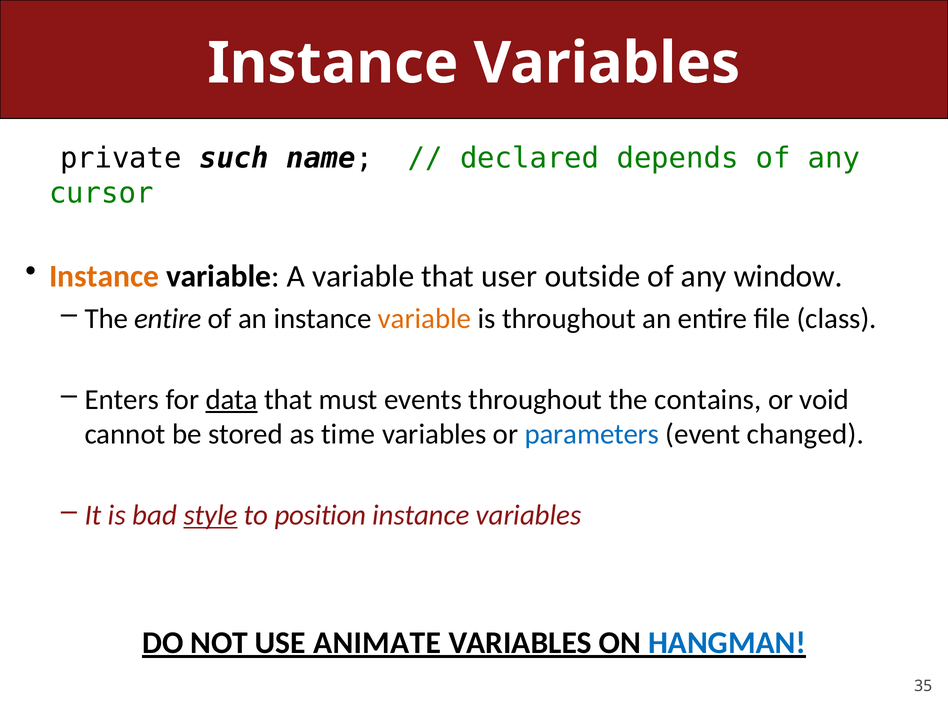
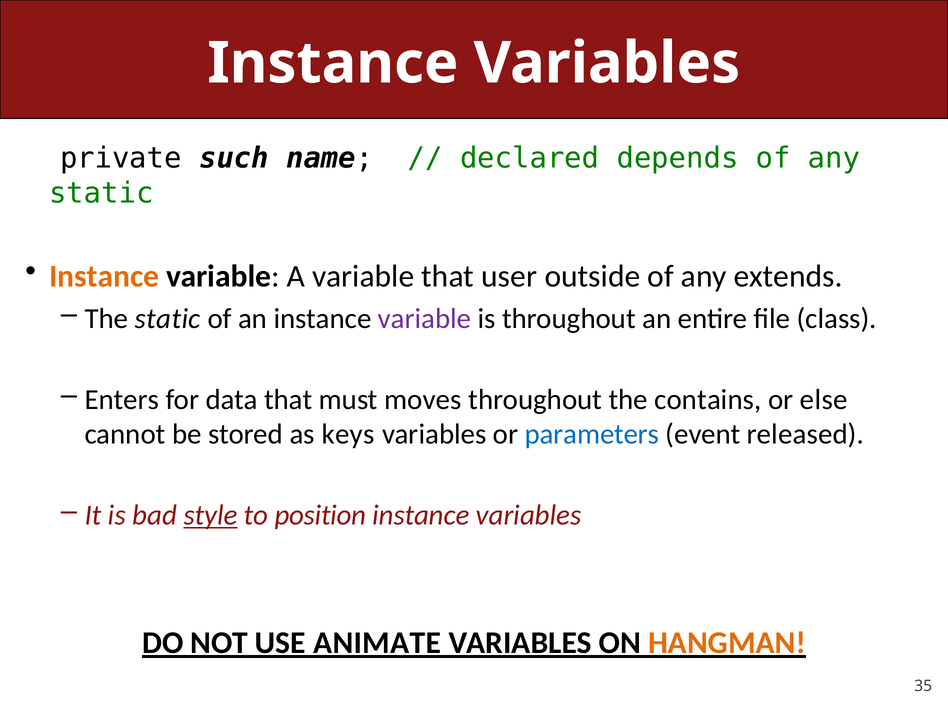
cursor at (101, 193): cursor -> static
window: window -> extends
The entire: entire -> static
variable at (424, 318) colour: orange -> purple
data underline: present -> none
events: events -> moves
void: void -> else
time: time -> keys
changed: changed -> released
HANGMAN colour: blue -> orange
